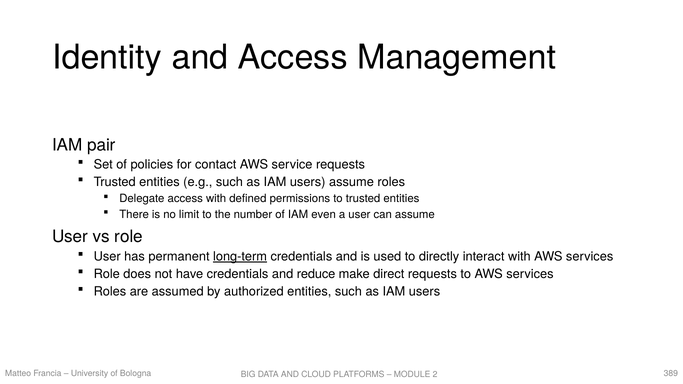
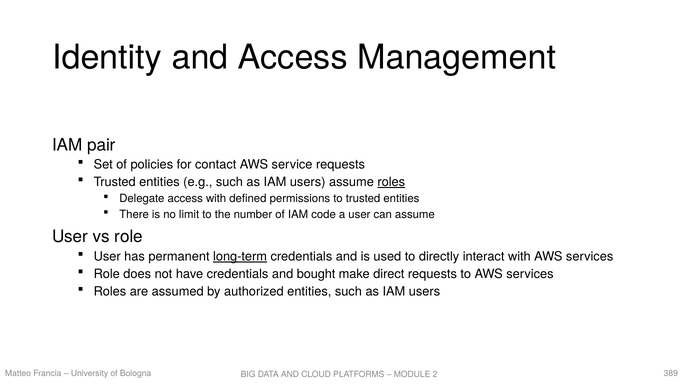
roles at (391, 182) underline: none -> present
even: even -> code
reduce: reduce -> bought
